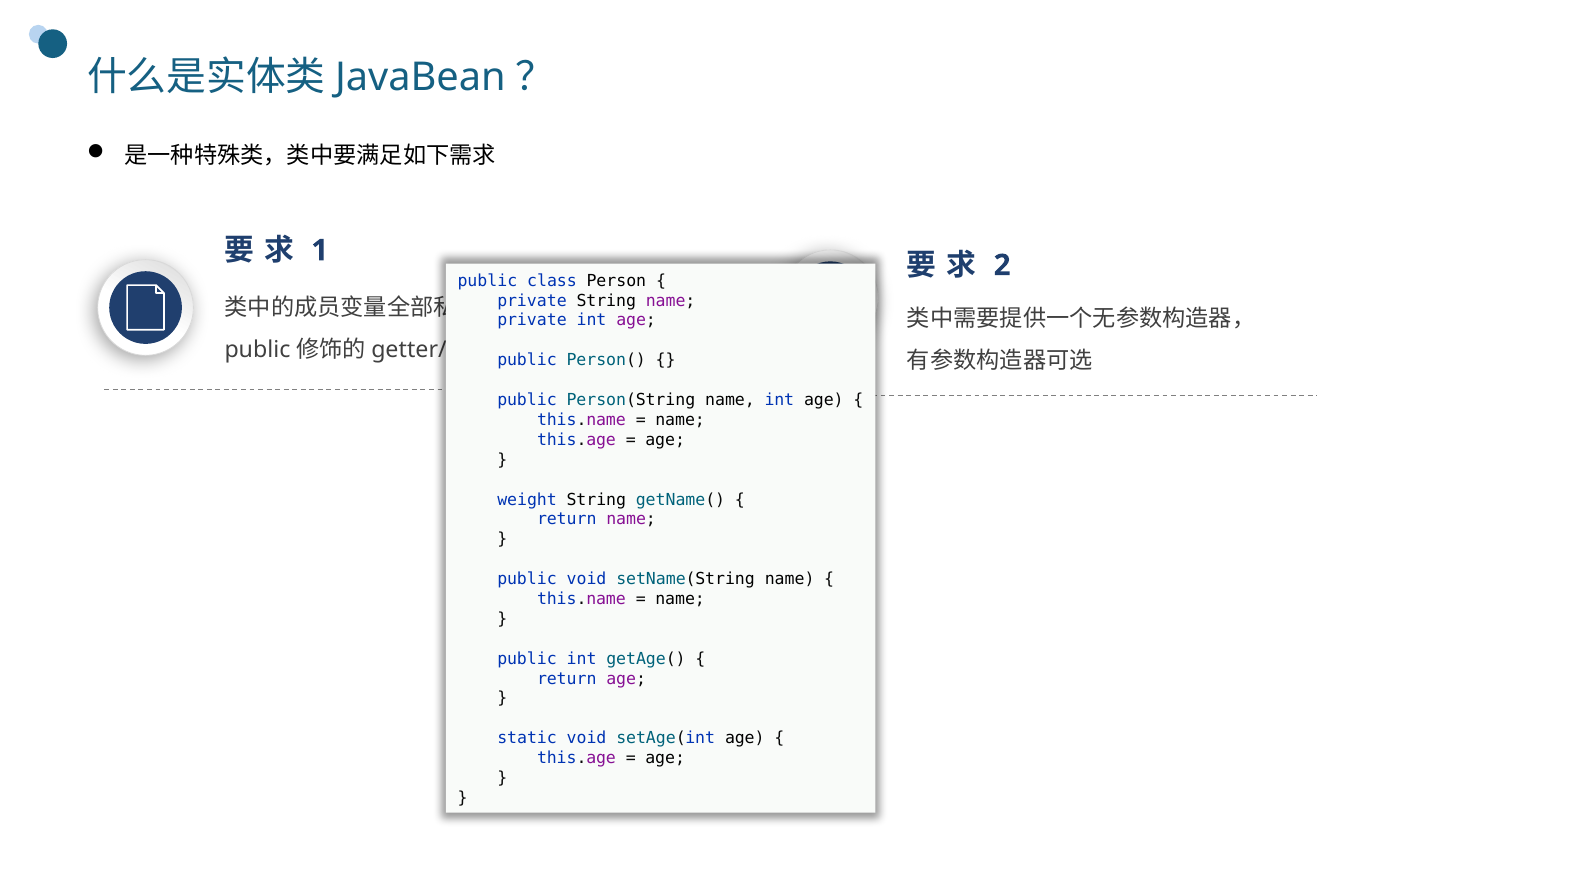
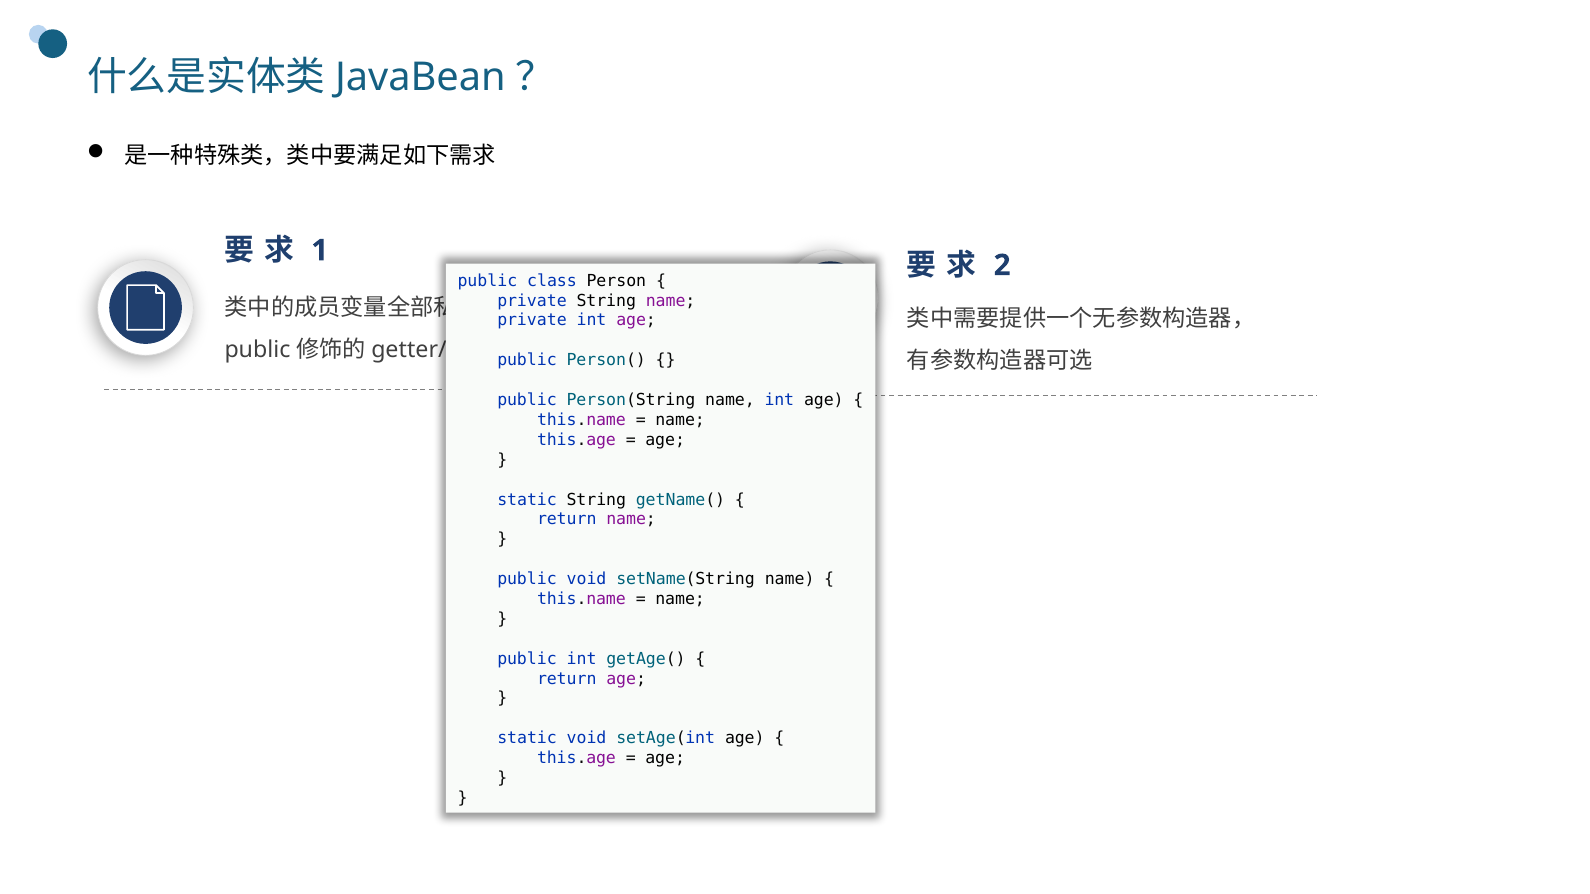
weight at (527, 500): weight -> static
